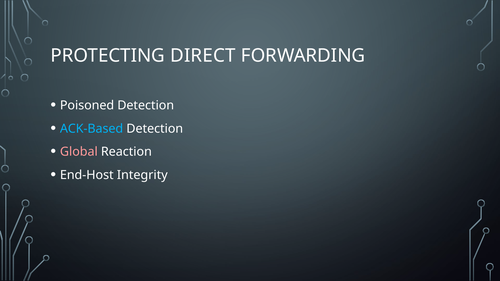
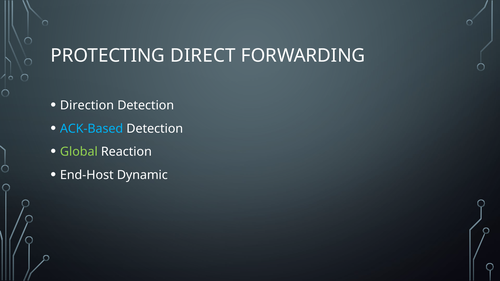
Poisoned: Poisoned -> Direction
Global colour: pink -> light green
Integrity: Integrity -> Dynamic
